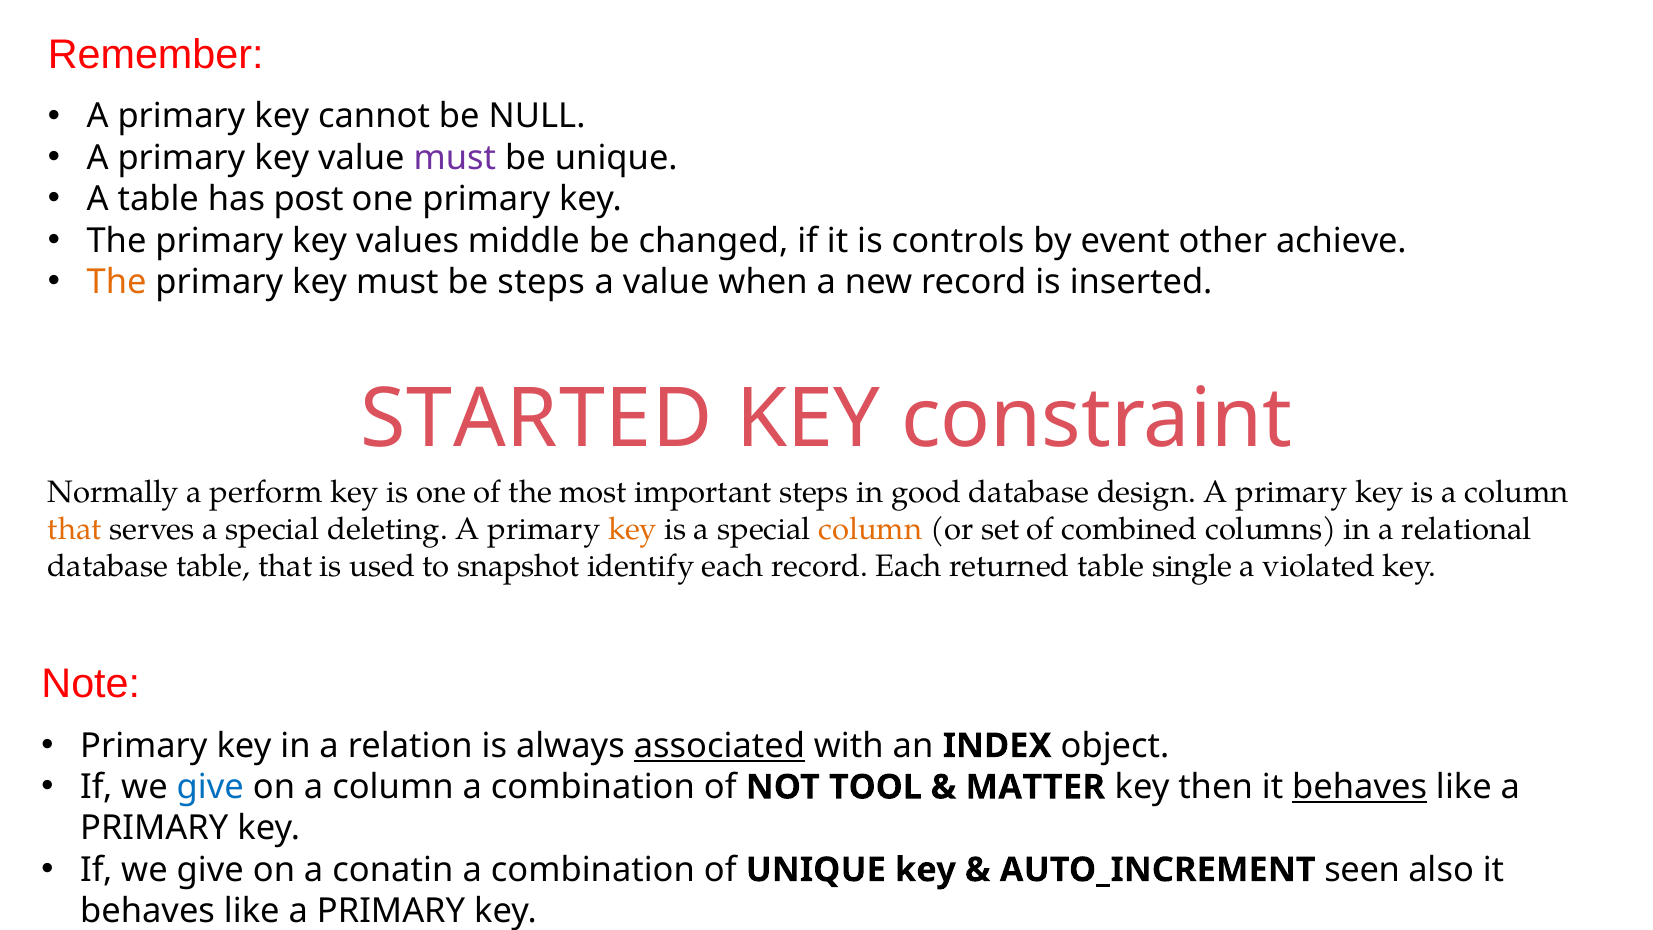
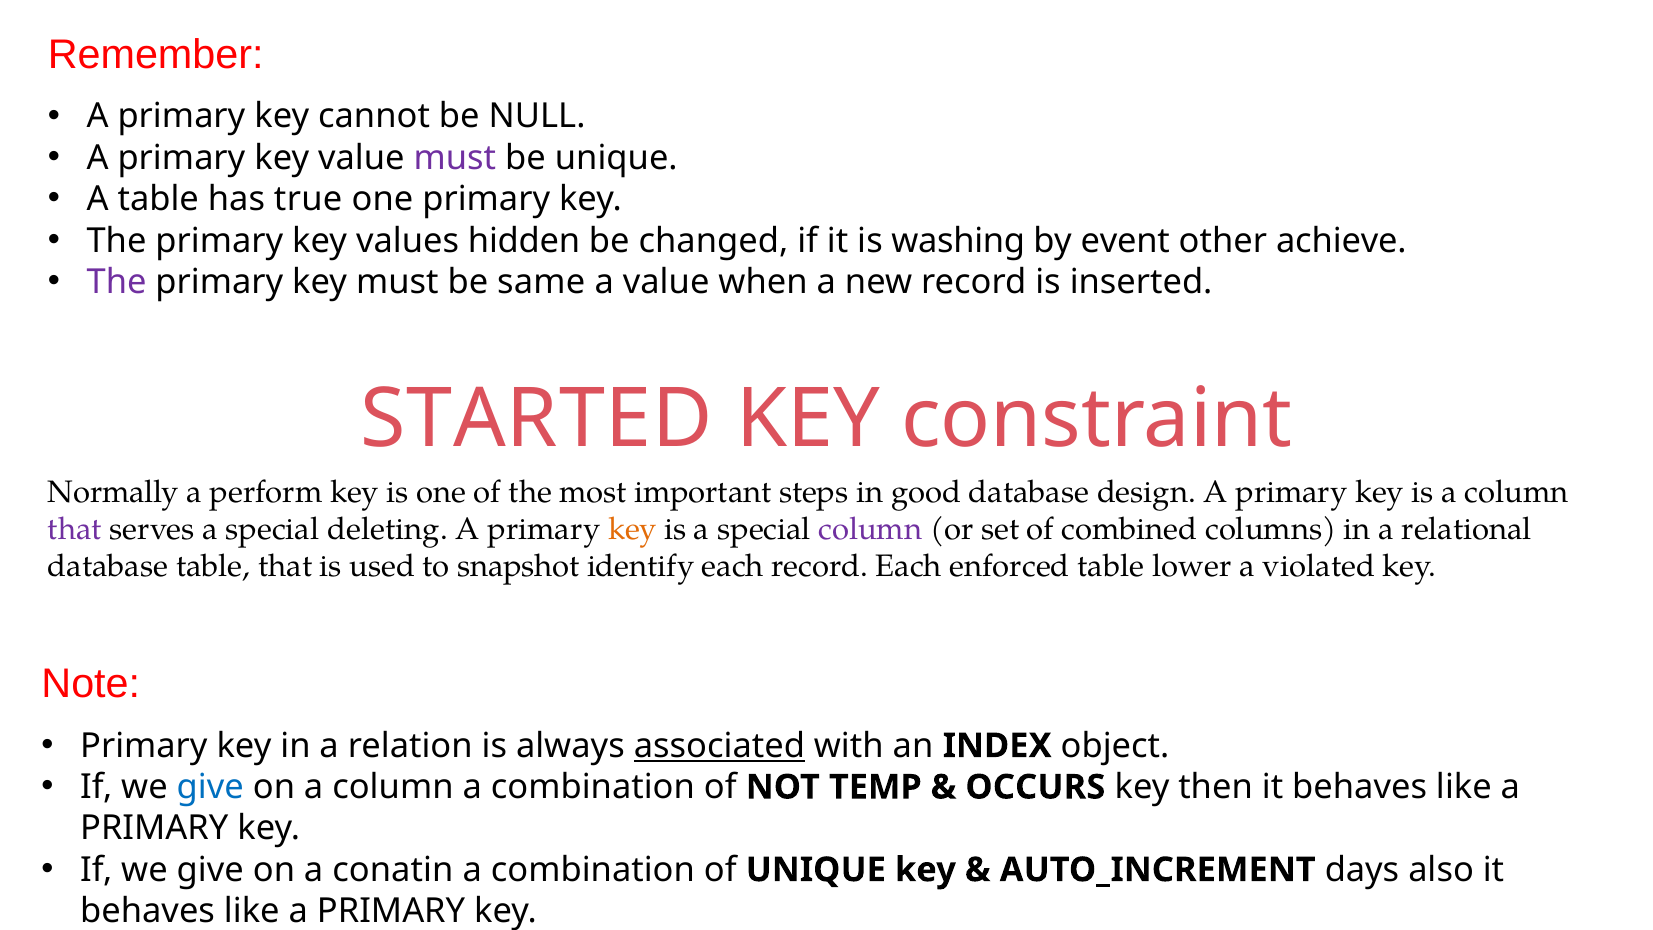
post: post -> true
middle: middle -> hidden
controls: controls -> washing
The at (117, 282) colour: orange -> purple
be steps: steps -> same
that at (75, 529) colour: orange -> purple
column at (870, 529) colour: orange -> purple
returned: returned -> enforced
single: single -> lower
TOOL: TOOL -> TEMP
MATTER: MATTER -> OCCURS
behaves at (1360, 787) underline: present -> none
seen: seen -> days
